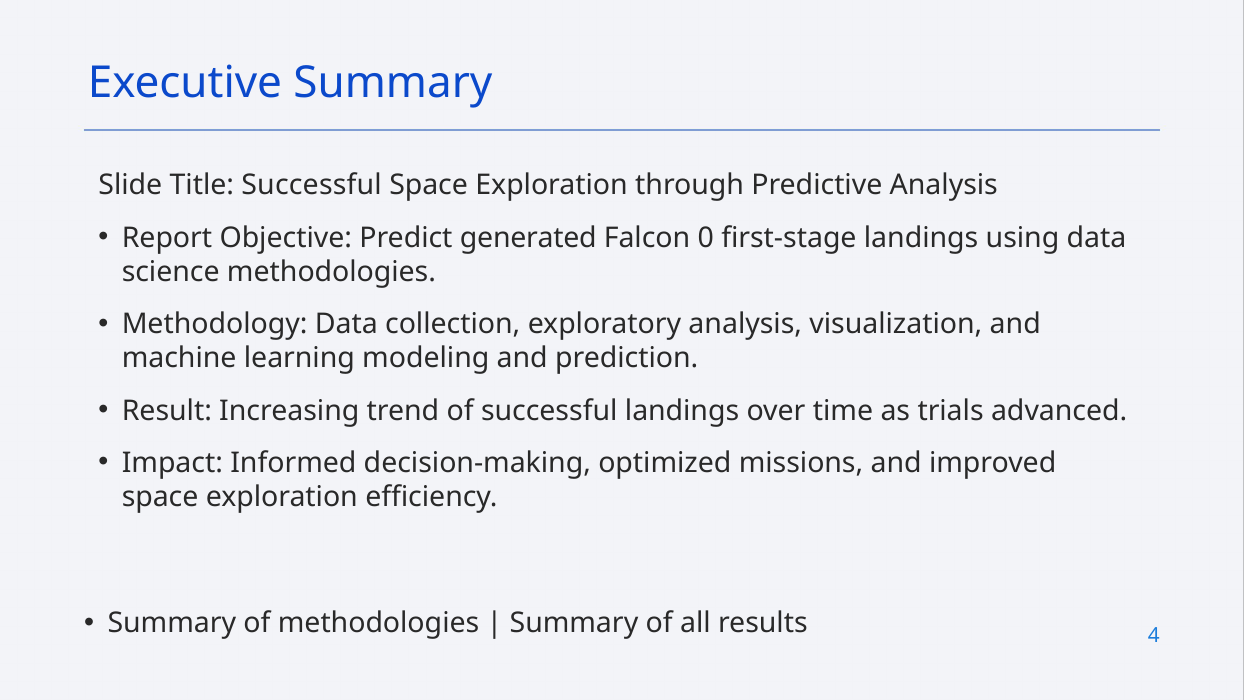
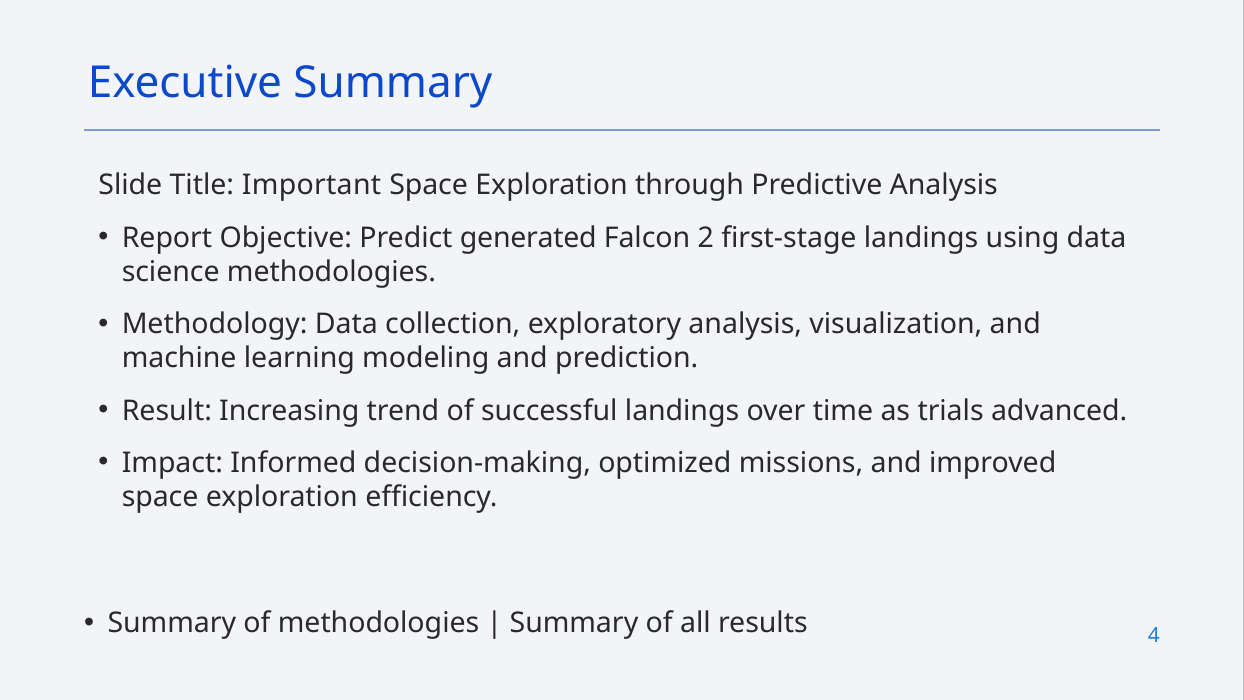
Title Successful: Successful -> Important
0: 0 -> 2
